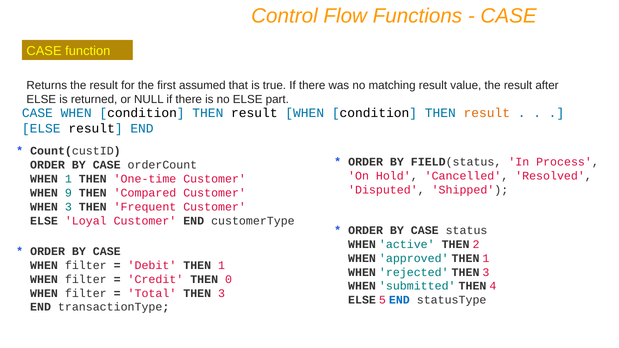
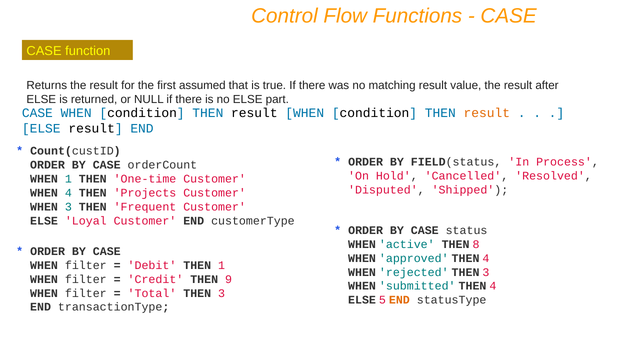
WHEN 9: 9 -> 4
Compared: Compared -> Projects
2: 2 -> 8
approved THEN 1: 1 -> 4
0: 0 -> 9
END at (399, 300) colour: blue -> orange
